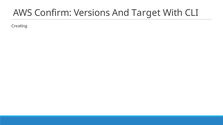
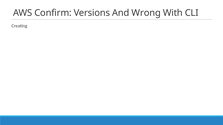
Target: Target -> Wrong
